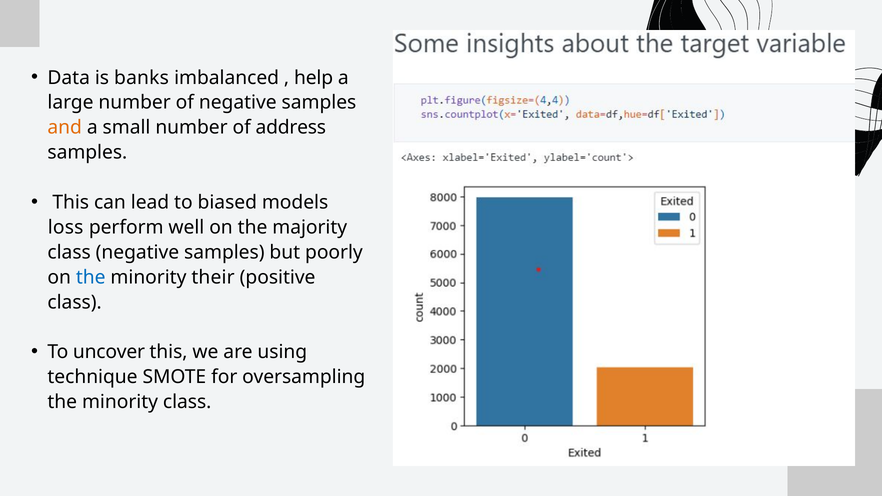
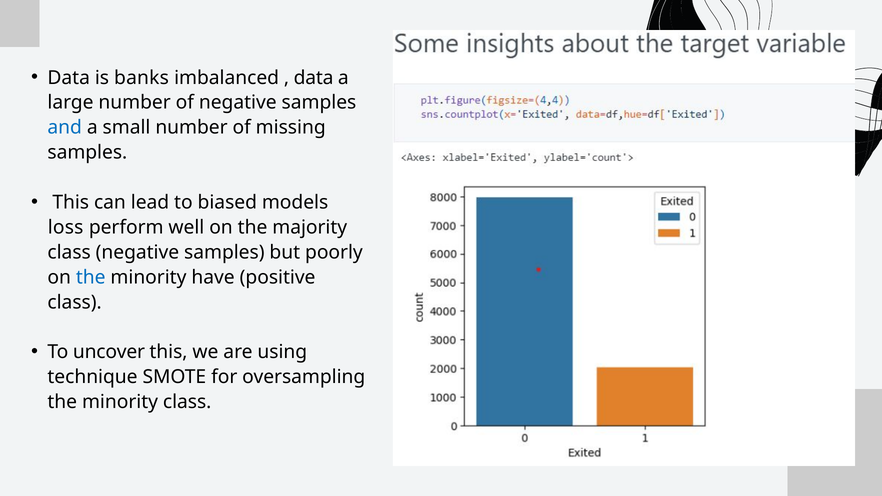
help at (314, 78): help -> data
and colour: orange -> blue
address: address -> missing
their: their -> have
